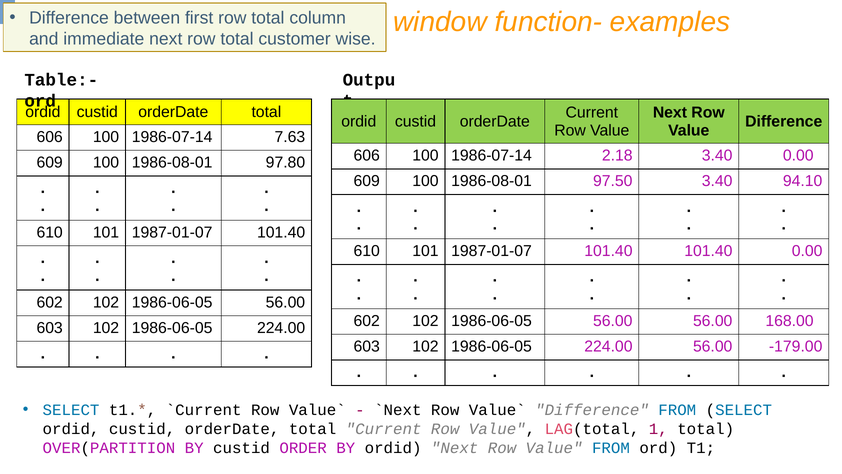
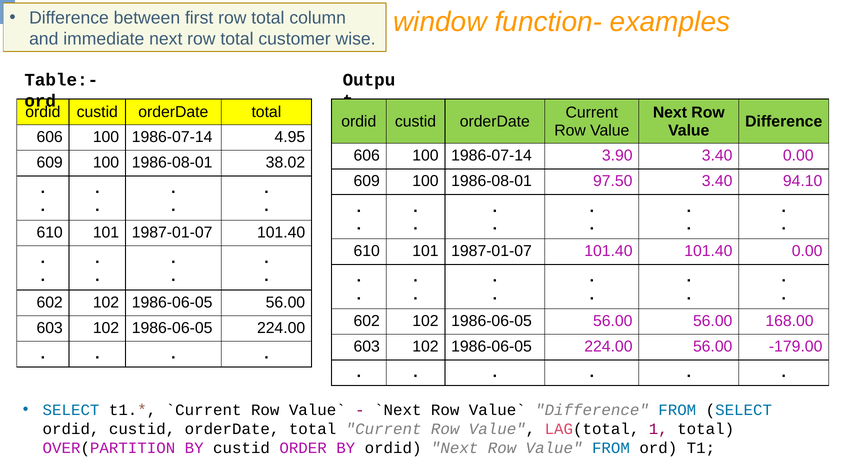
7.63: 7.63 -> 4.95
2.18: 2.18 -> 3.90
97.80: 97.80 -> 38.02
